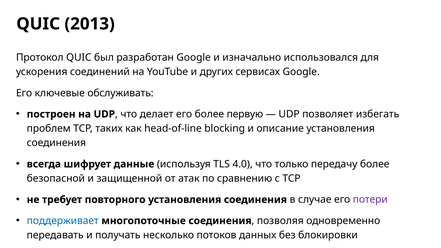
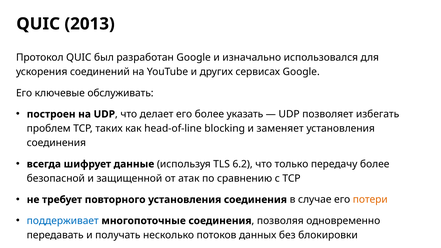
первую: первую -> указать
описание: описание -> заменяет
4.0: 4.0 -> 6.2
потери colour: purple -> orange
